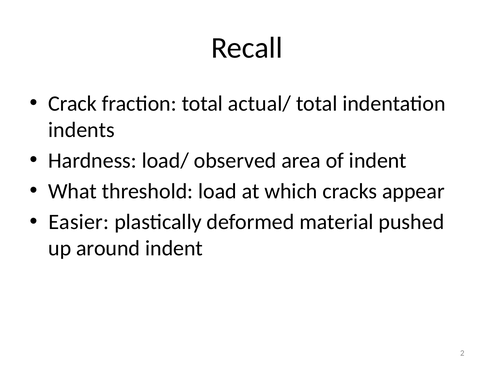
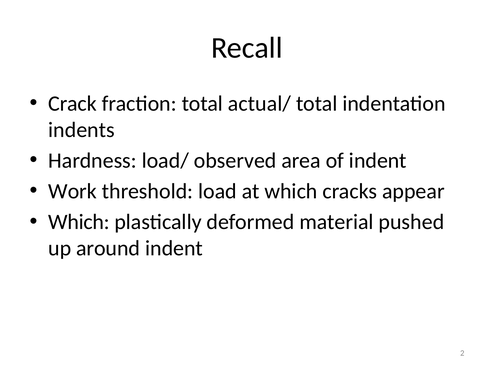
What: What -> Work
Easier at (79, 222): Easier -> Which
